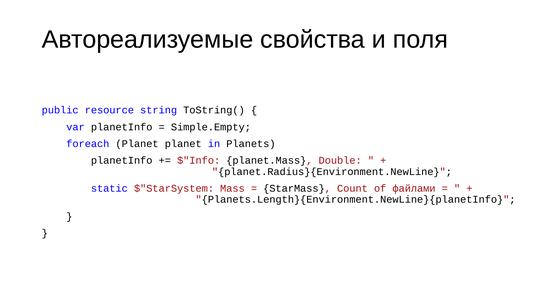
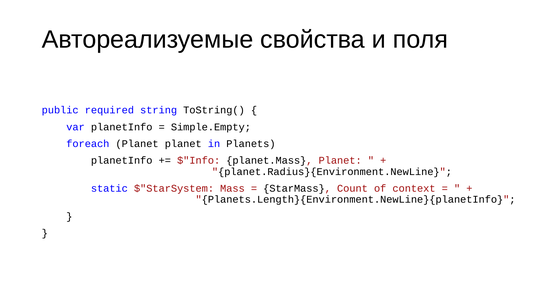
resource: resource -> required
planet.Mass Double: Double -> Planet
файлами: файлами -> context
